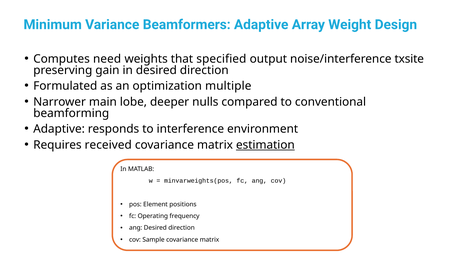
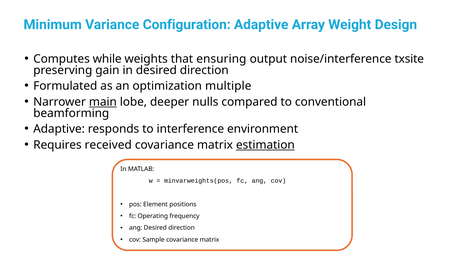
Beamformers: Beamformers -> Configuration
need: need -> while
specified: specified -> ensuring
main underline: none -> present
